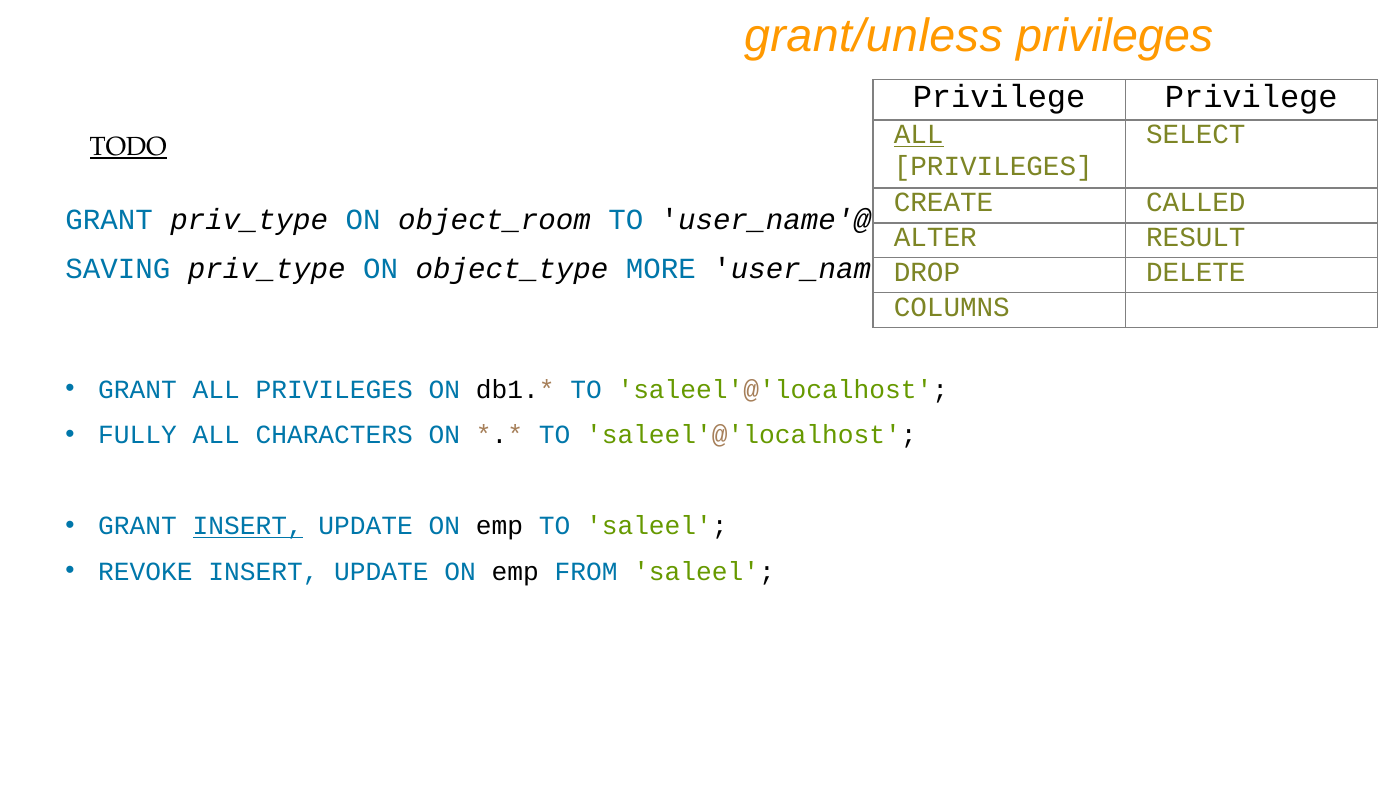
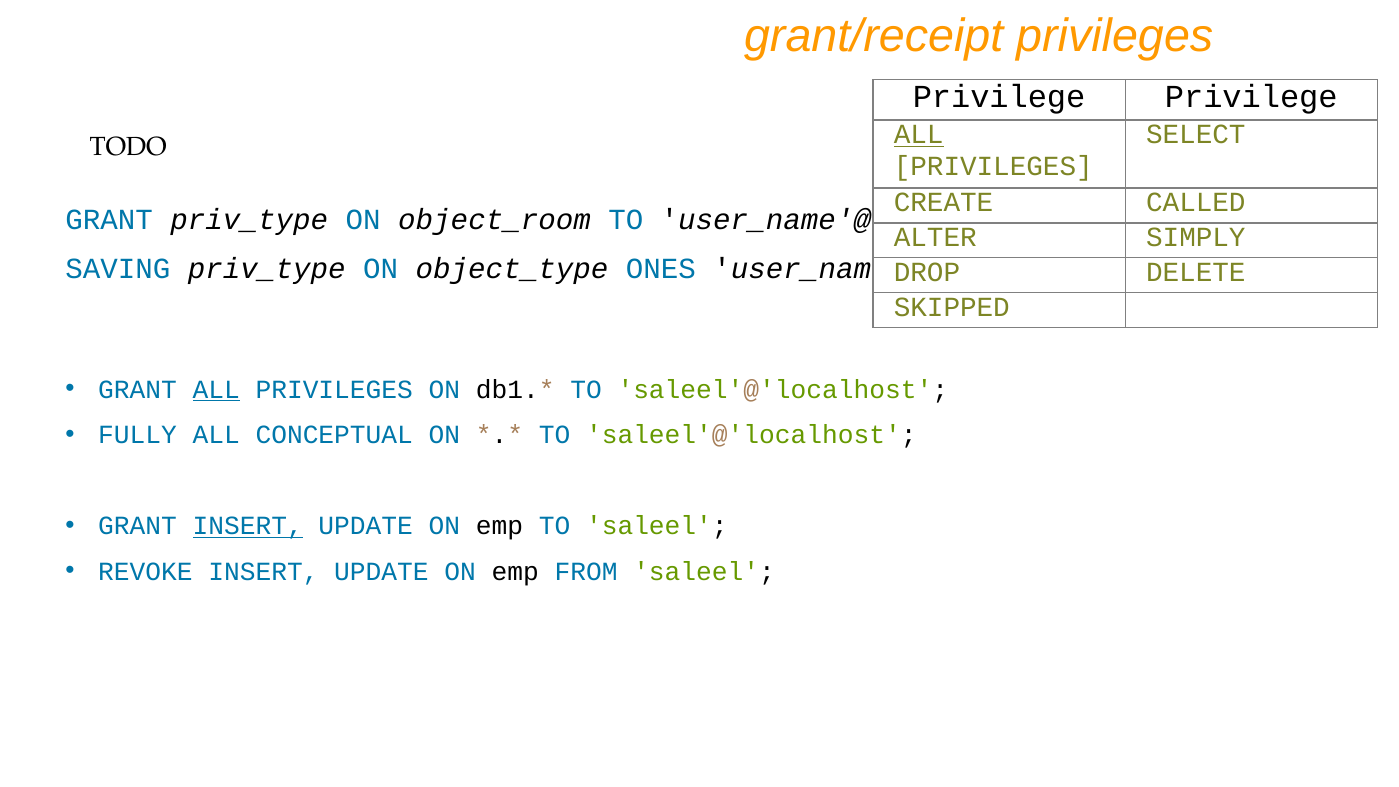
grant/unless: grant/unless -> grant/receipt
TODO underline: present -> none
RESULT: RESULT -> SIMPLY
MORE: MORE -> ONES
COLUMNS: COLUMNS -> SKIPPED
ALL at (216, 389) underline: none -> present
CHARACTERS: CHARACTERS -> CONCEPTUAL
